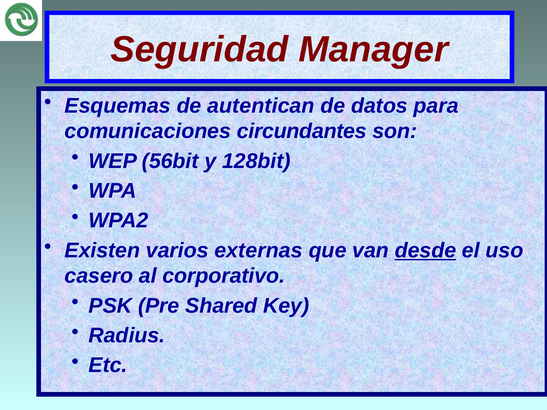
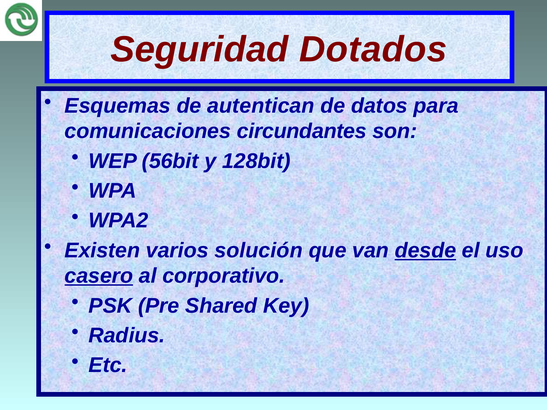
Manager: Manager -> Dotados
externas: externas -> solución
casero underline: none -> present
